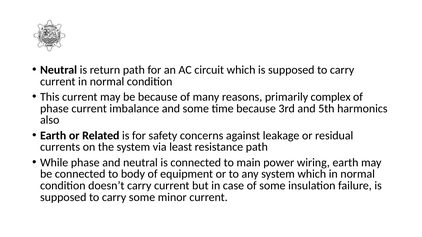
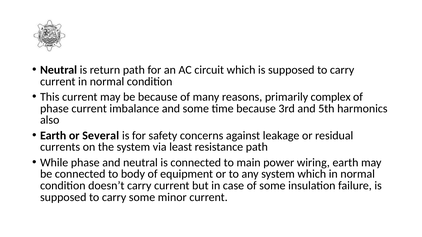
Related: Related -> Several
